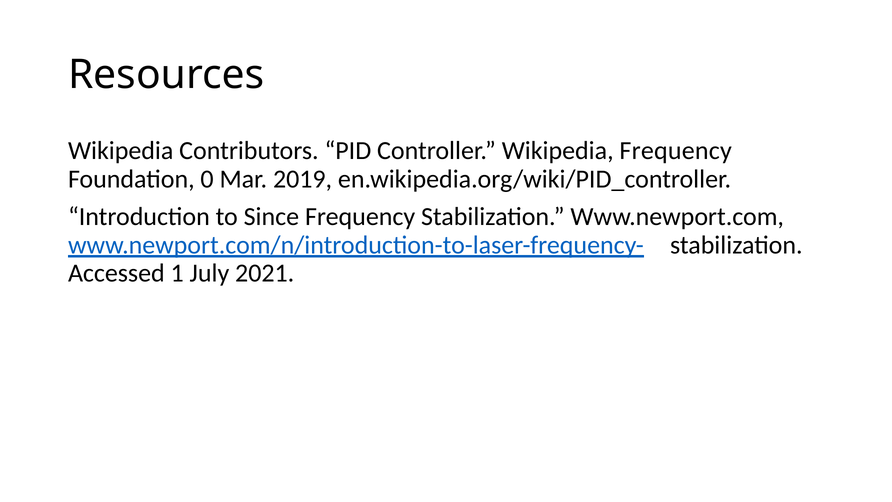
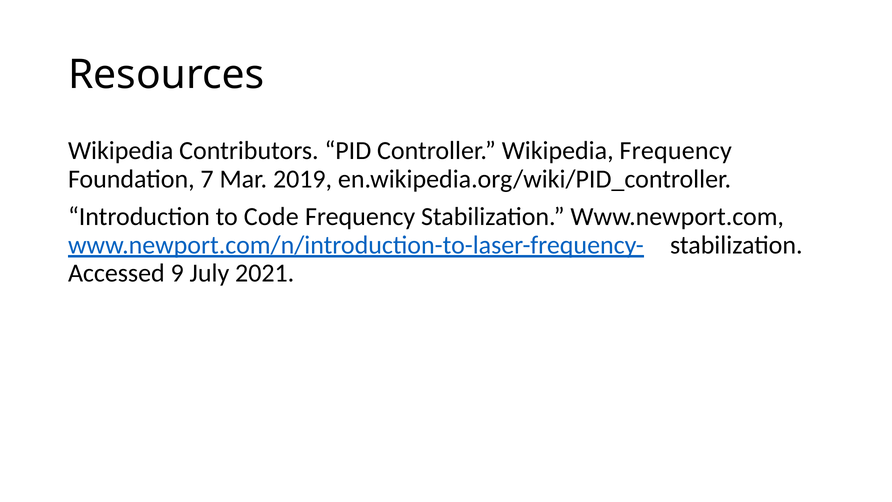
0: 0 -> 7
Since: Since -> Code
1: 1 -> 9
